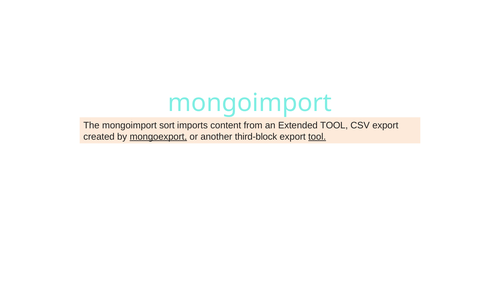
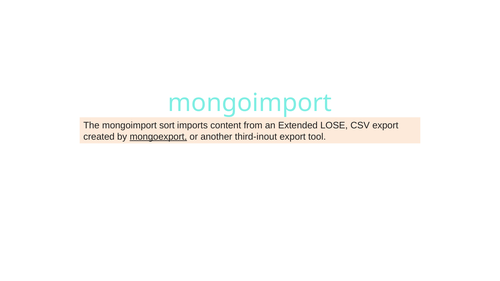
Extended TOOL: TOOL -> LOSE
third-block: third-block -> third-inout
tool at (317, 137) underline: present -> none
